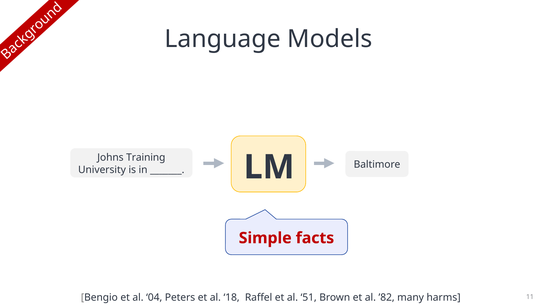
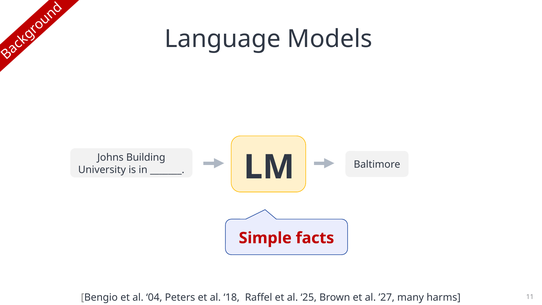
Training: Training -> Building
51: 51 -> 25
’82: ’82 -> ’27
